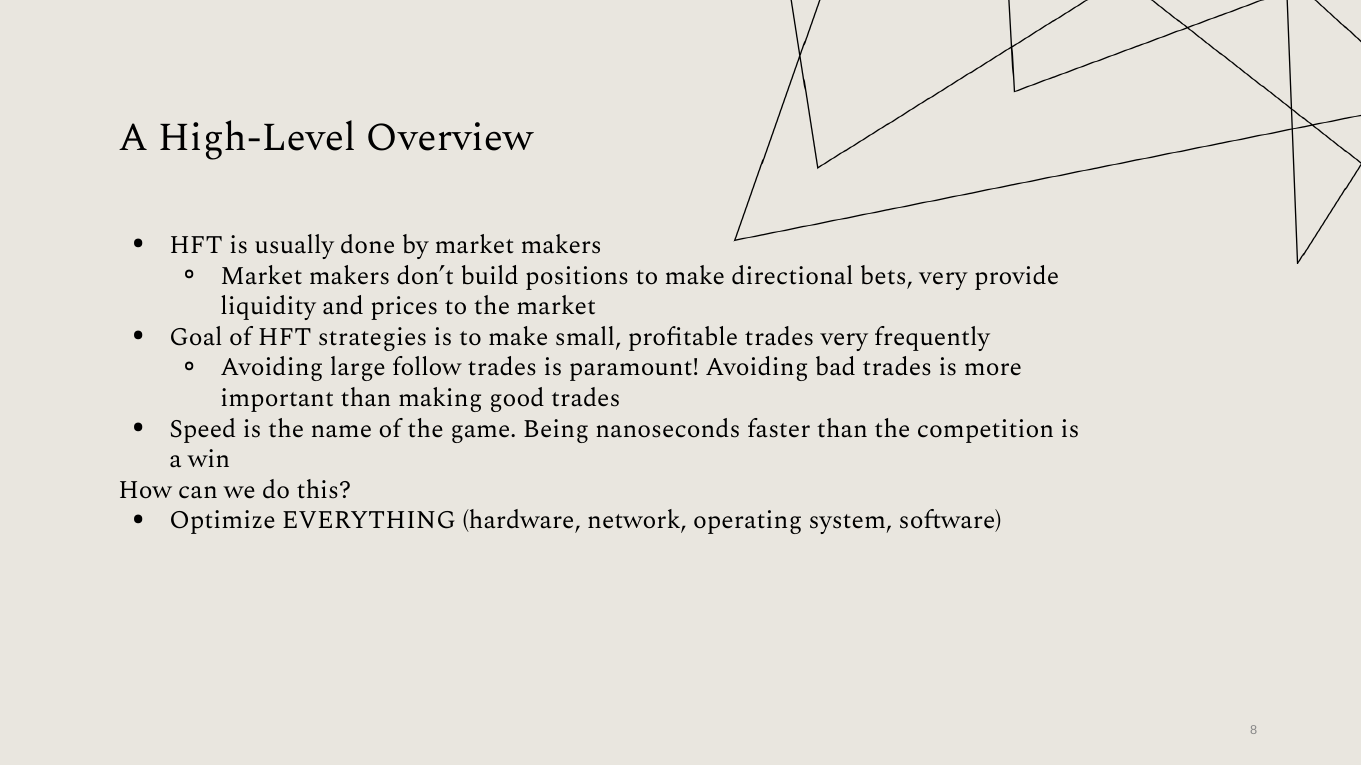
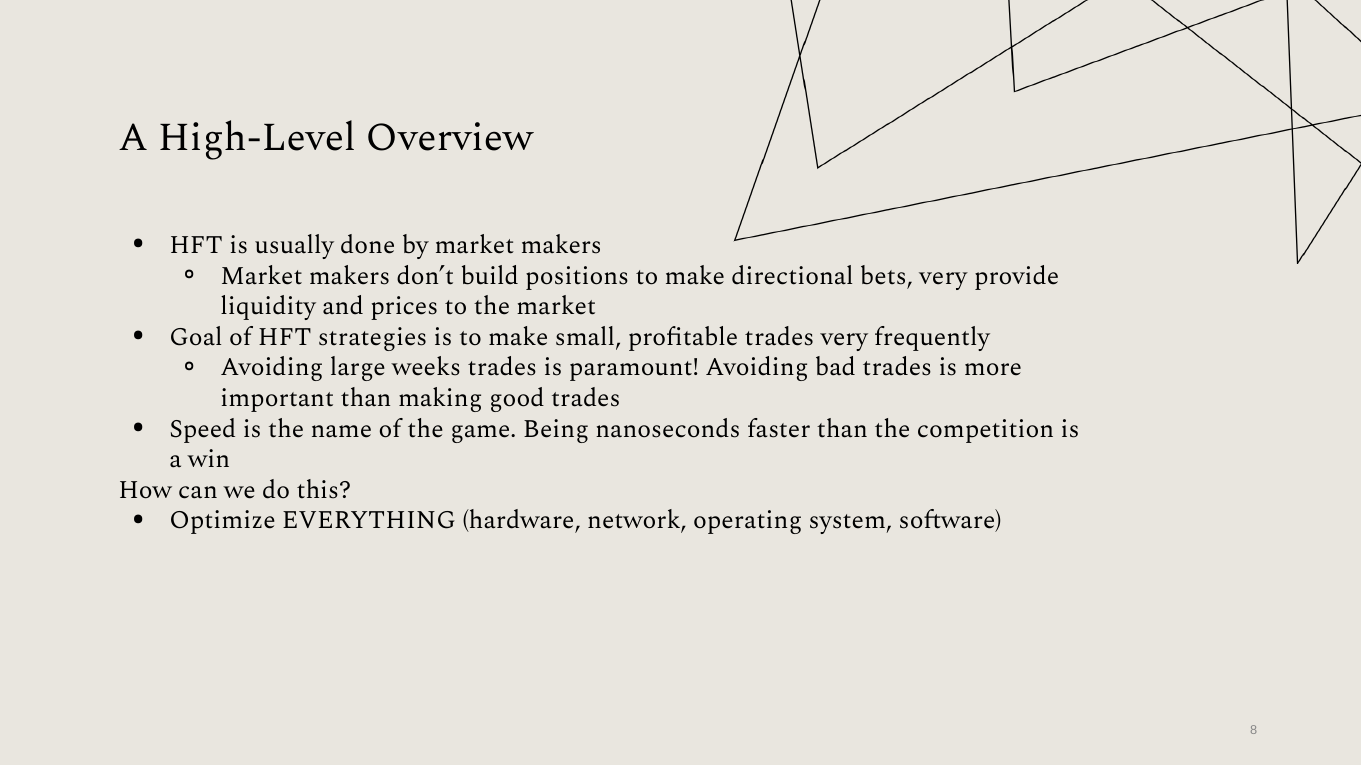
follow: follow -> weeks
